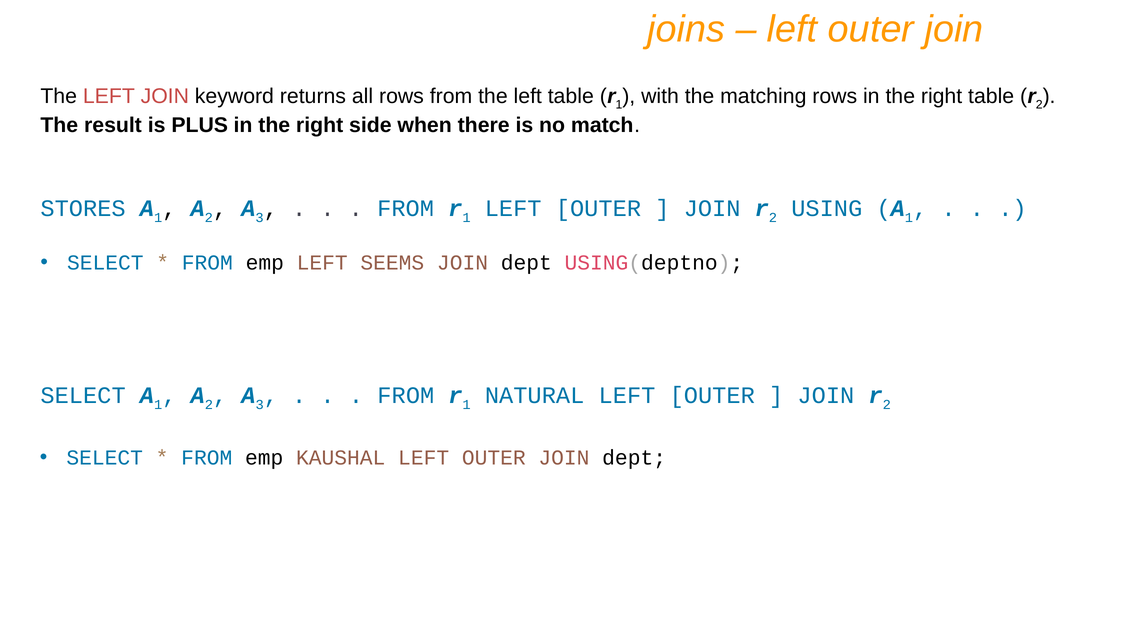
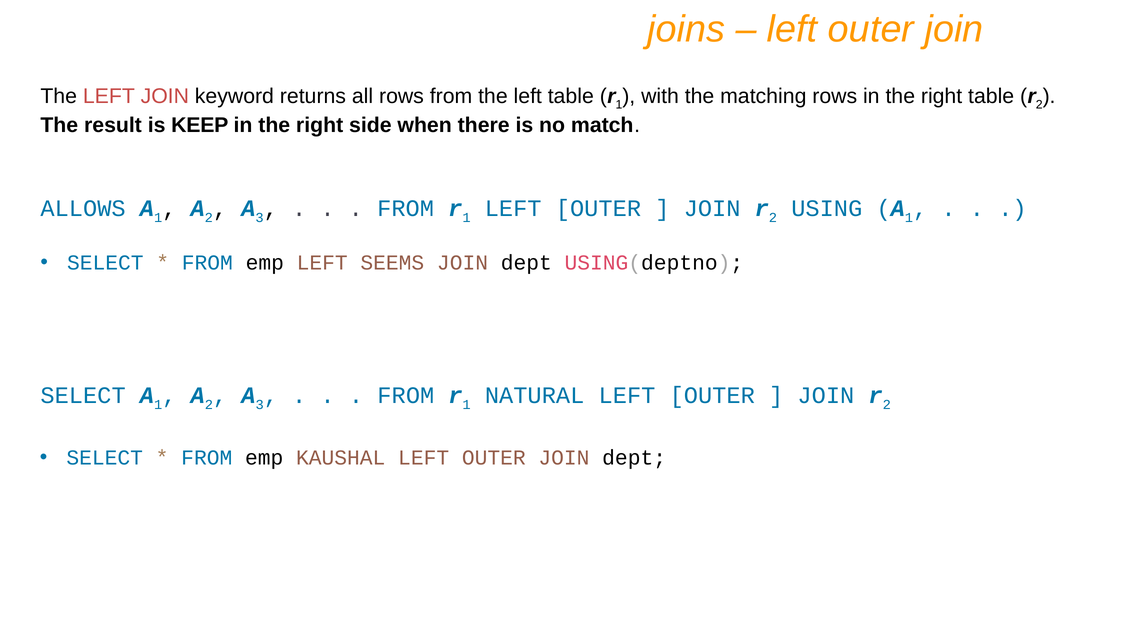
PLUS: PLUS -> KEEP
STORES: STORES -> ALLOWS
